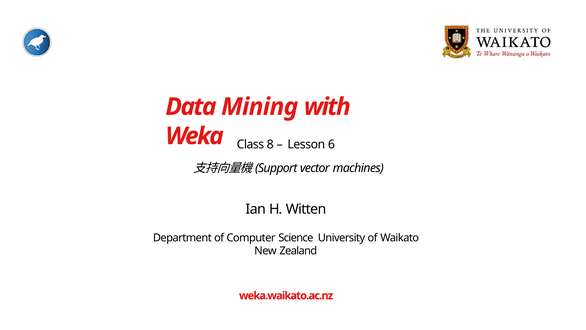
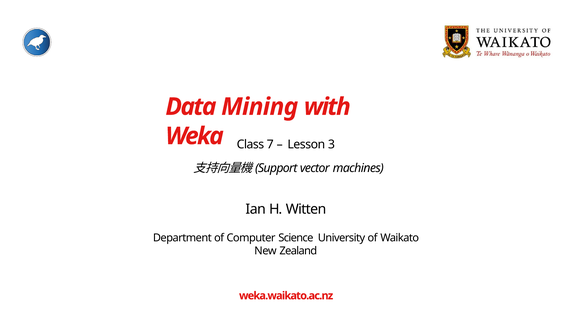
8: 8 -> 7
6: 6 -> 3
